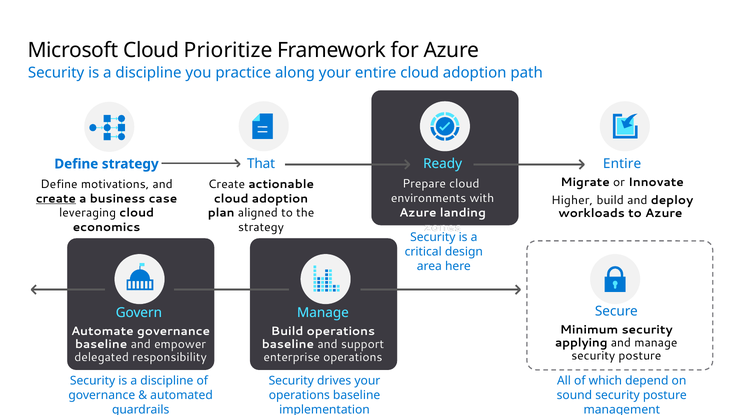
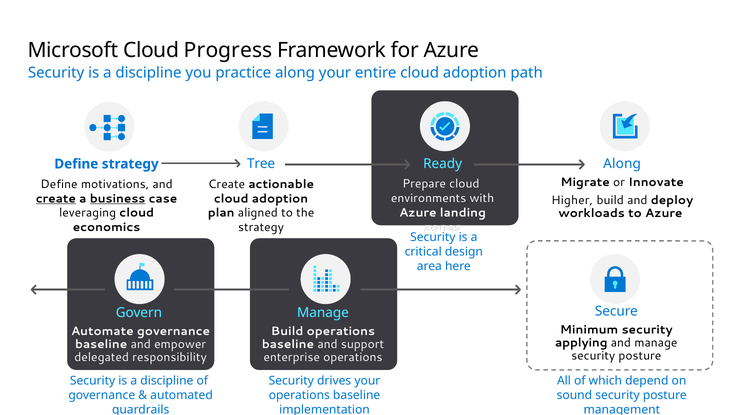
Prioritize: Prioritize -> Progress
That: That -> Tree
Entire at (622, 164): Entire -> Along
business underline: none -> present
